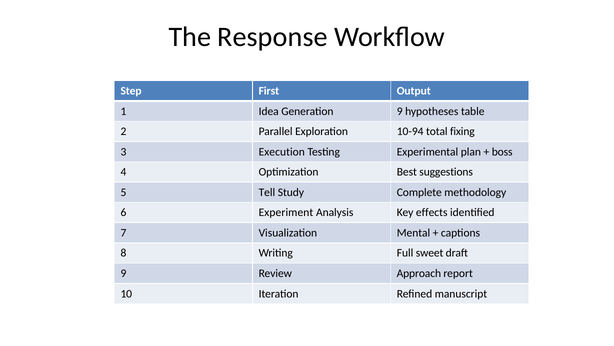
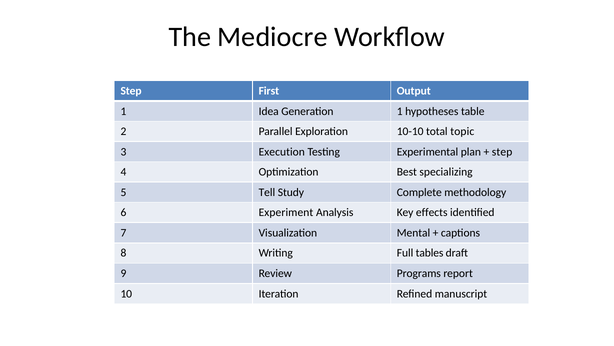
Response: Response -> Mediocre
Generation 9: 9 -> 1
10-94: 10-94 -> 10-10
fixing: fixing -> topic
boss at (502, 152): boss -> step
suggestions: suggestions -> specializing
sweet: sweet -> tables
Approach: Approach -> Programs
